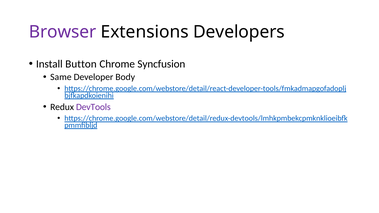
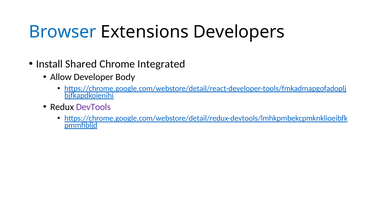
Browser colour: purple -> blue
Button: Button -> Shared
Syncfusion: Syncfusion -> Integrated
Same: Same -> Allow
